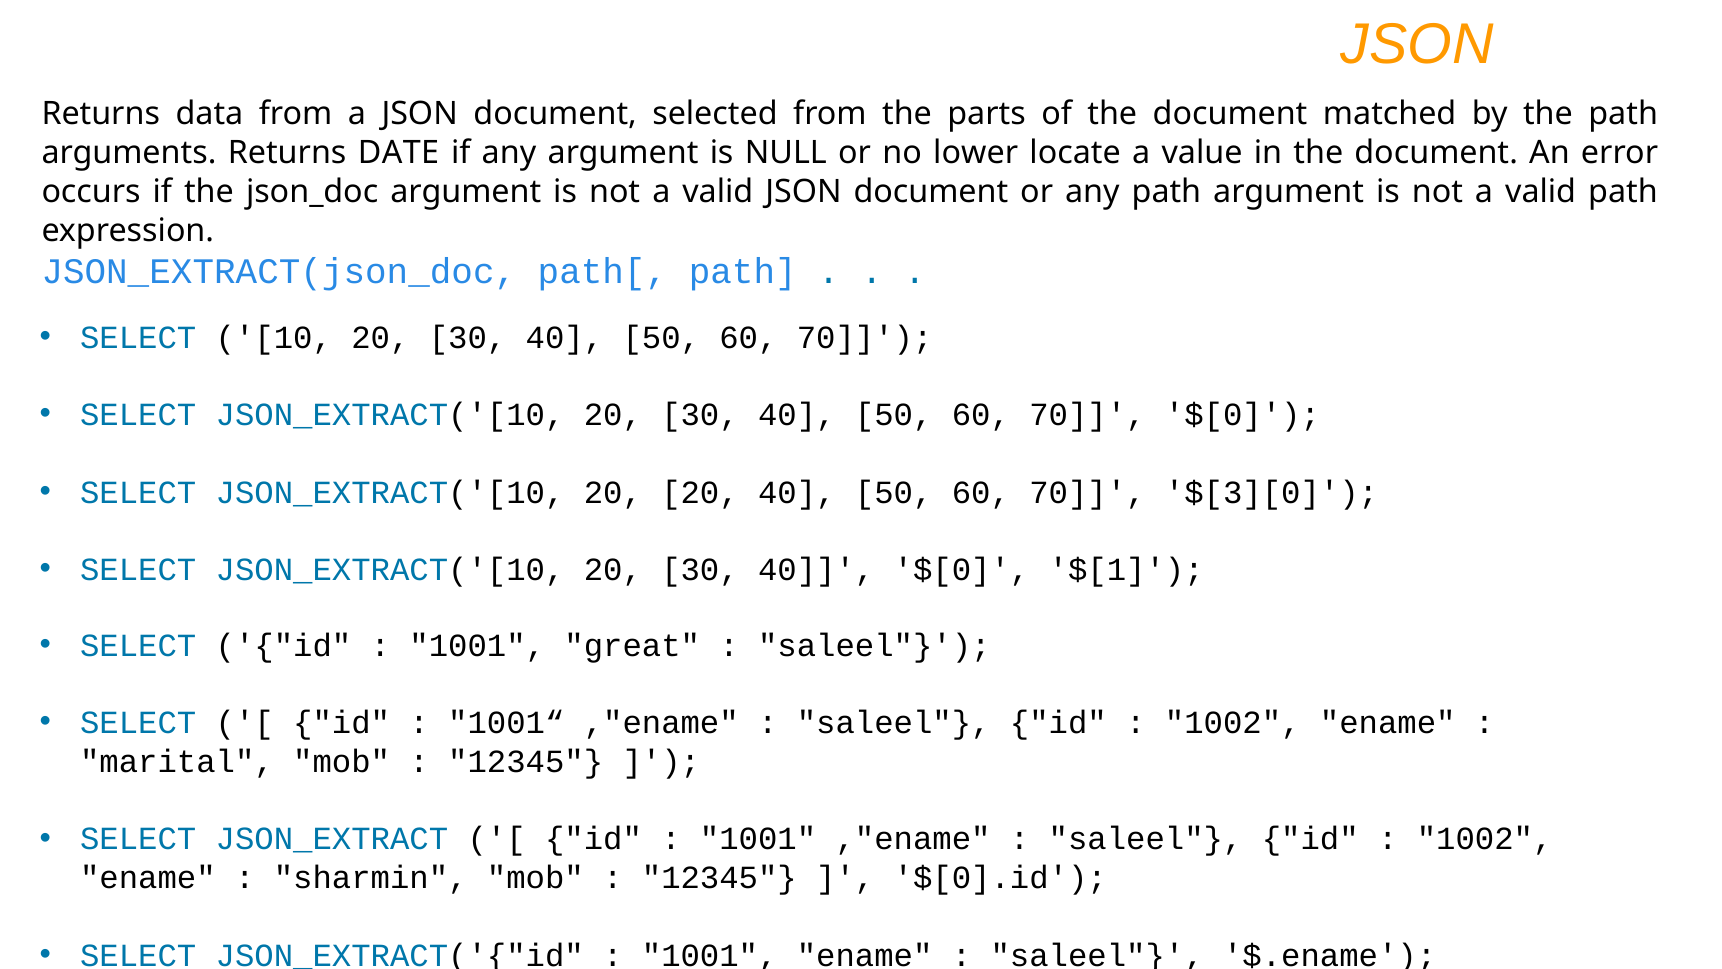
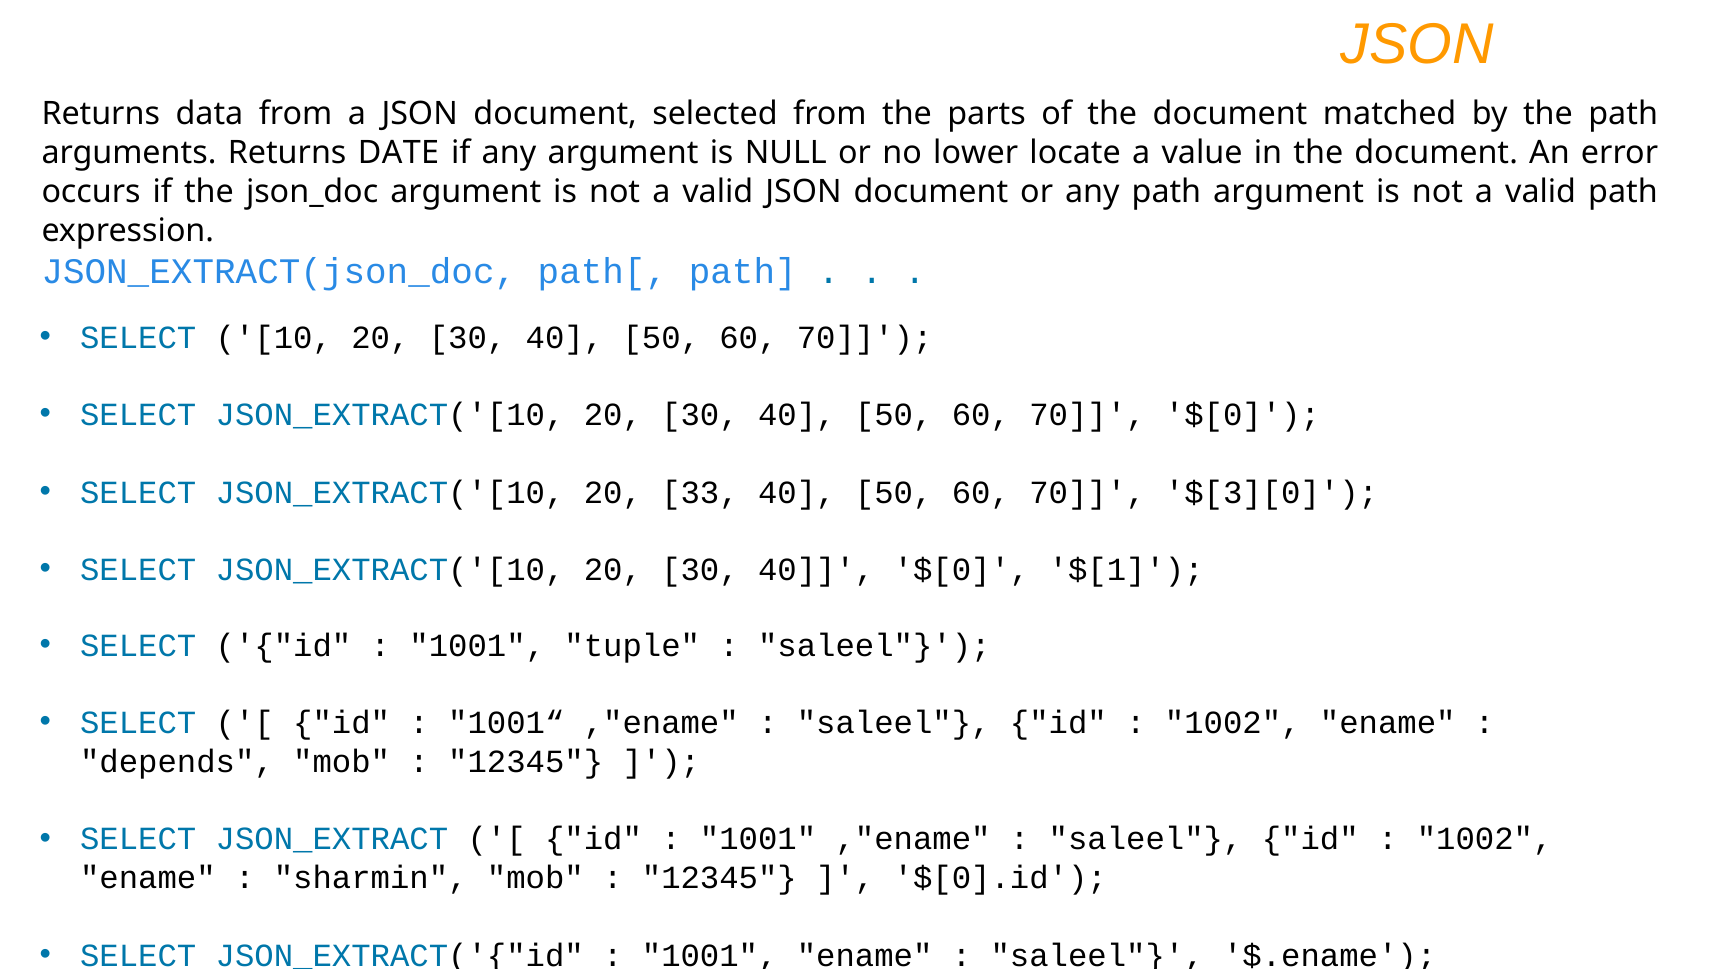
20 20: 20 -> 33
great: great -> tuple
marital: marital -> depends
